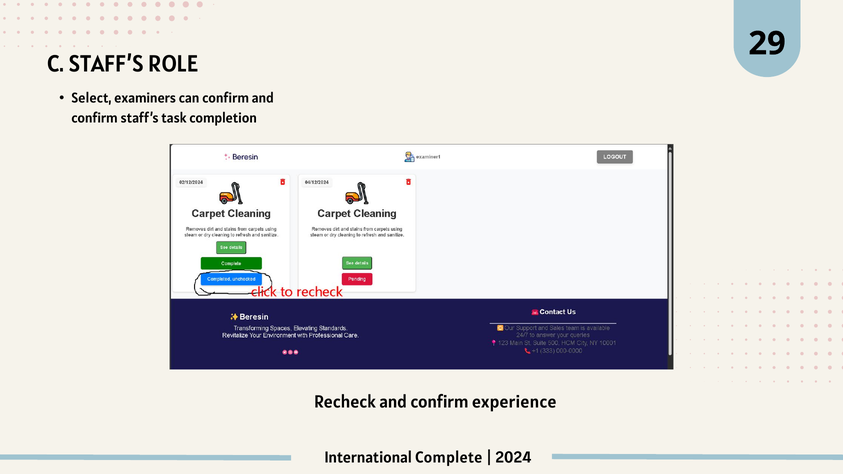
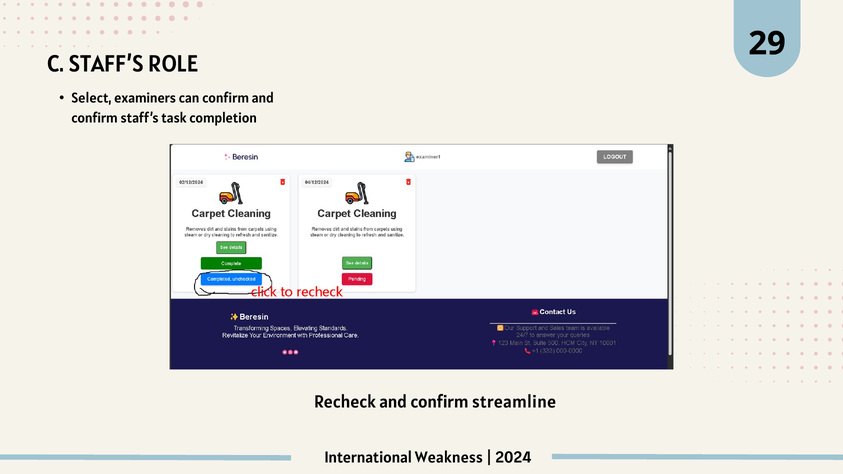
experience: experience -> streamline
Complete: Complete -> Weakness
